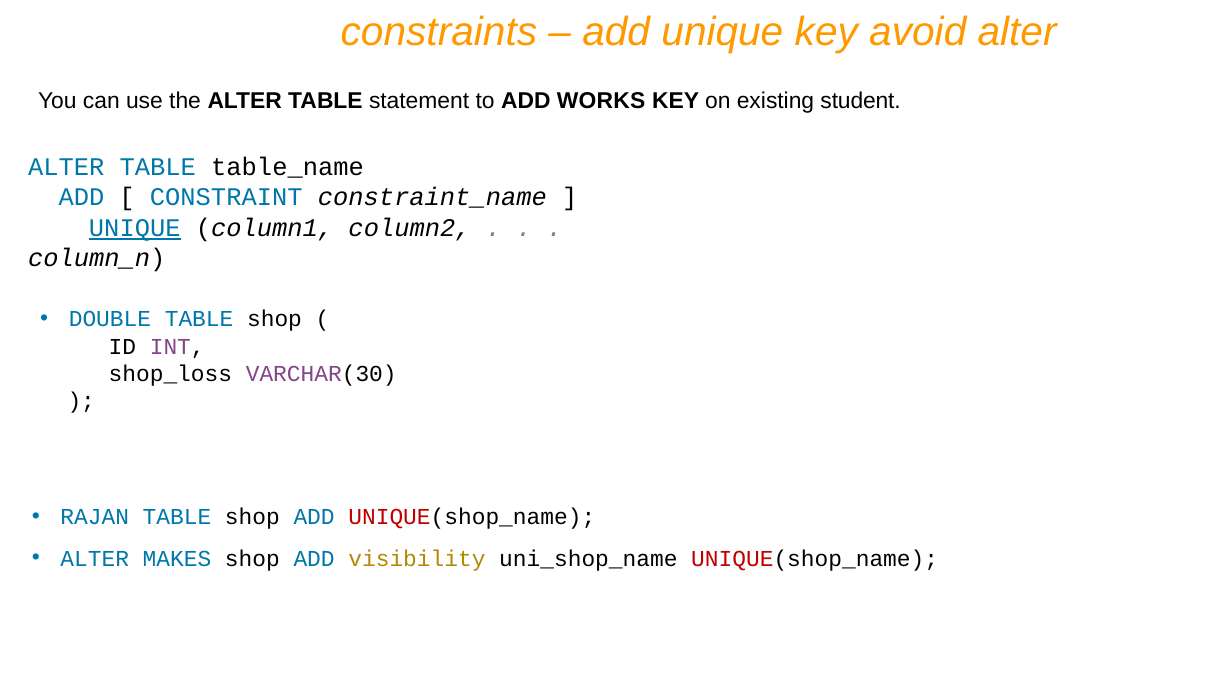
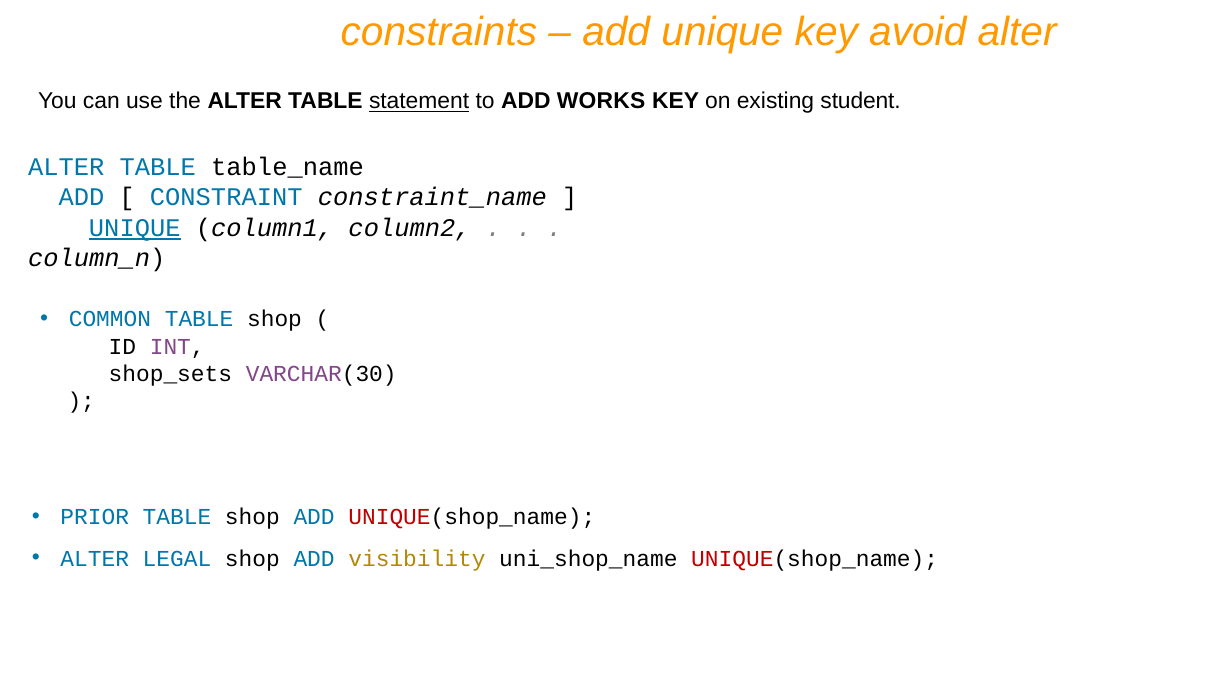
statement underline: none -> present
DOUBLE: DOUBLE -> COMMON
shop_loss: shop_loss -> shop_sets
RAJAN: RAJAN -> PRIOR
MAKES: MAKES -> LEGAL
